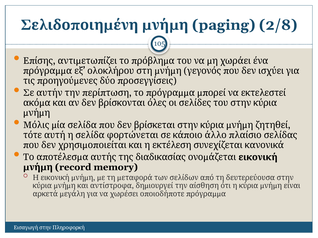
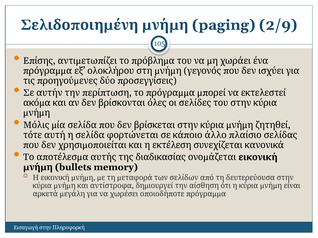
2/8: 2/8 -> 2/9
record: record -> bullets
